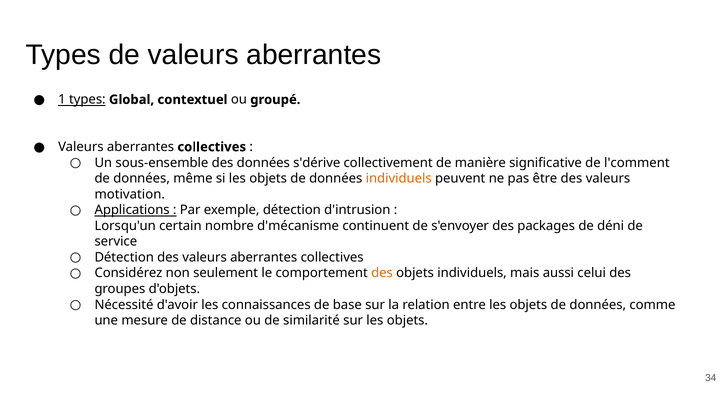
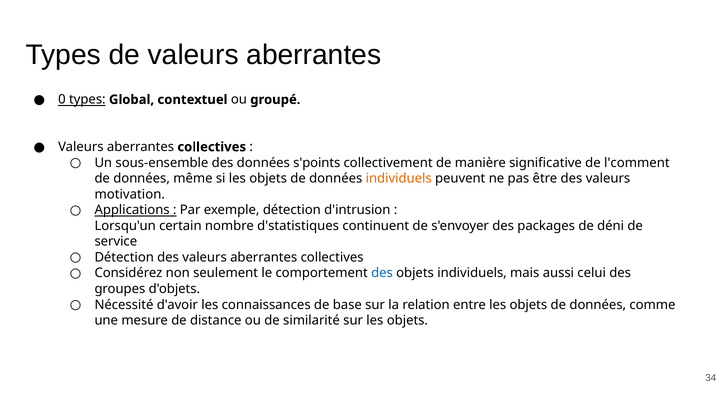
1: 1 -> 0
s'dérive: s'dérive -> s'points
d'mécanisme: d'mécanisme -> d'statistiques
des at (382, 273) colour: orange -> blue
